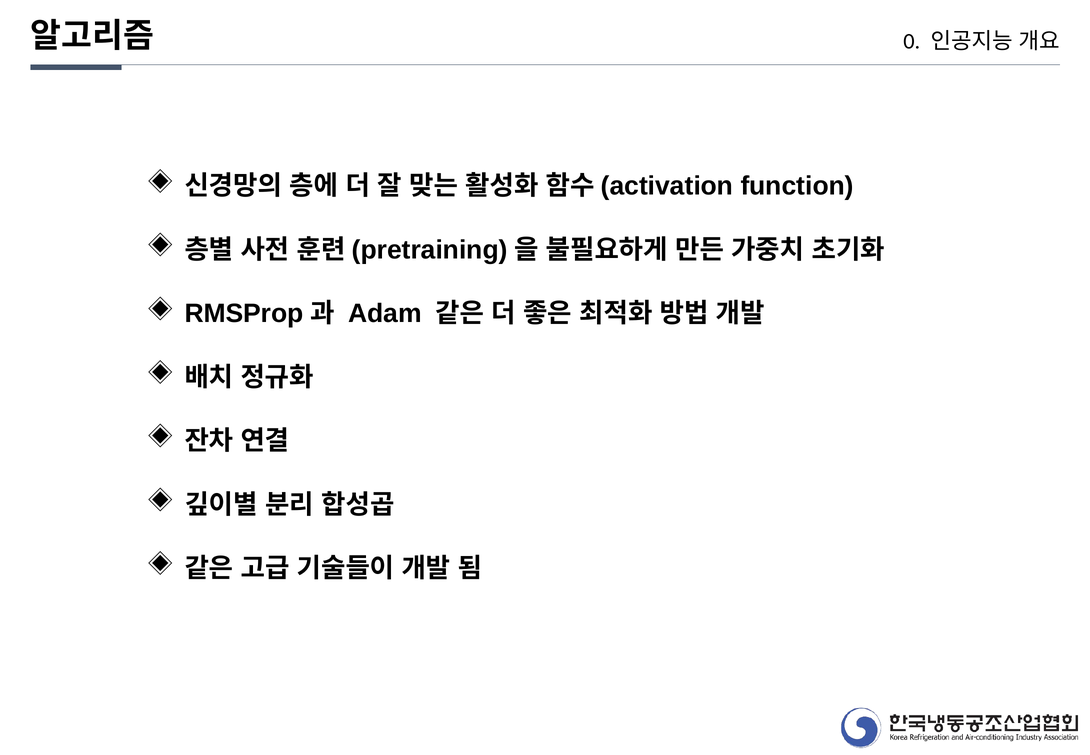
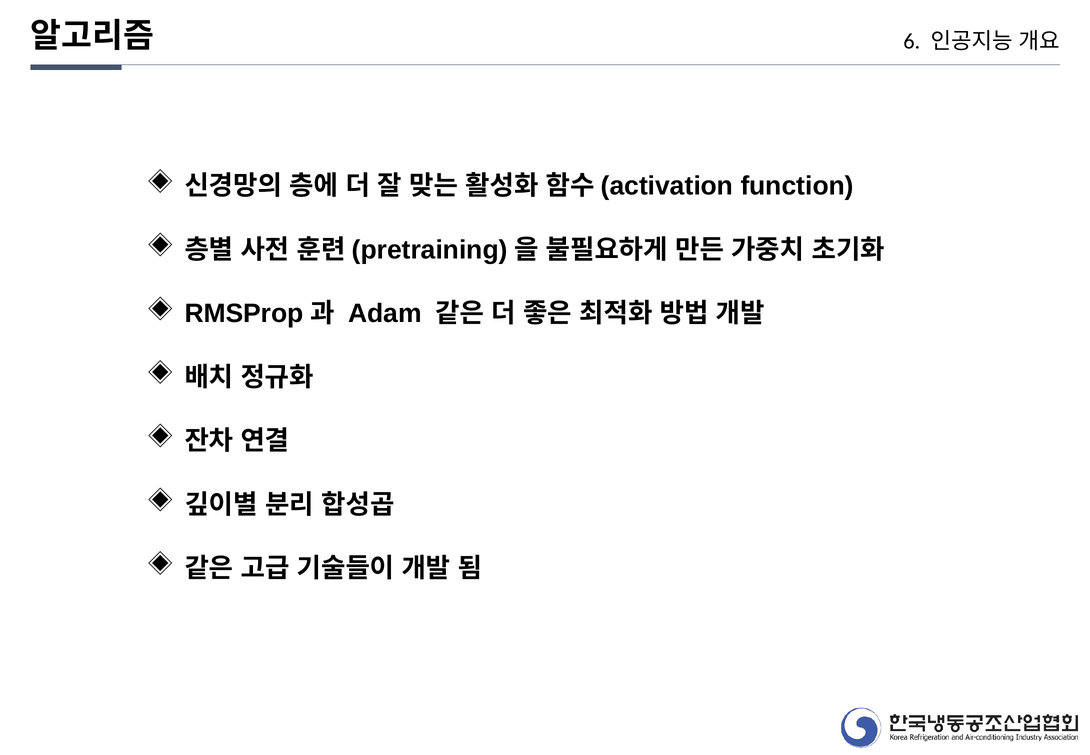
0: 0 -> 6
